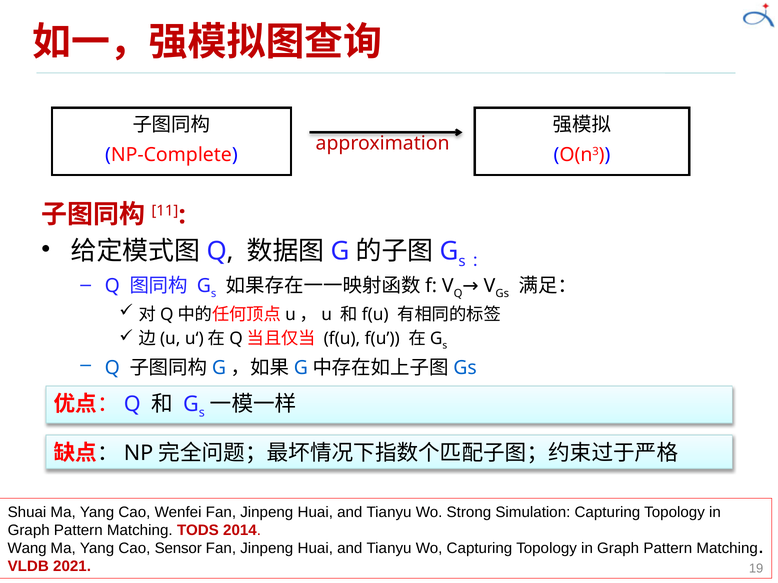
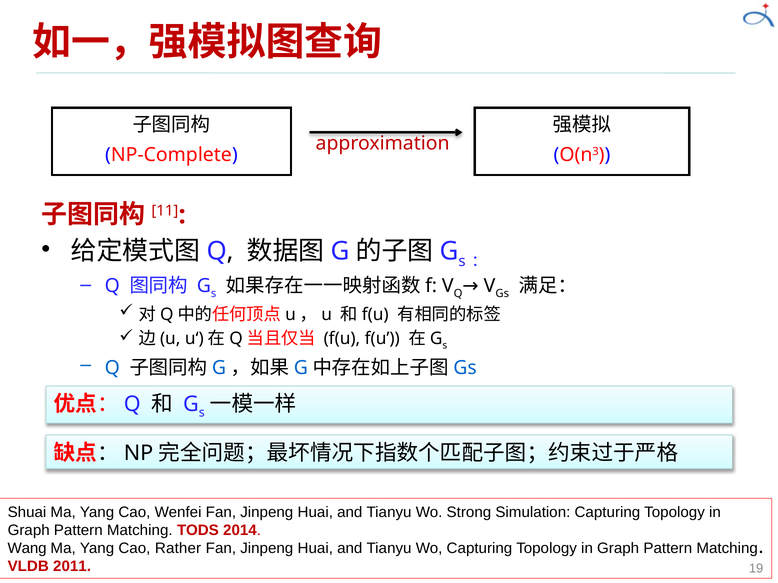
Sensor: Sensor -> Rather
2021: 2021 -> 2011
